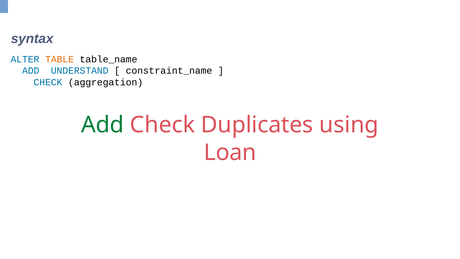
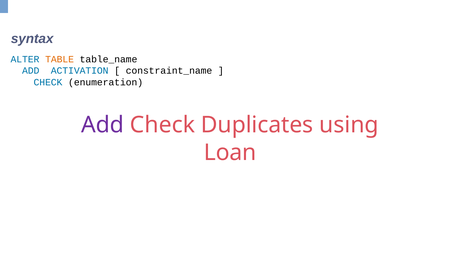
UNDERSTAND: UNDERSTAND -> ACTIVATION
aggregation: aggregation -> enumeration
Add at (103, 125) colour: green -> purple
